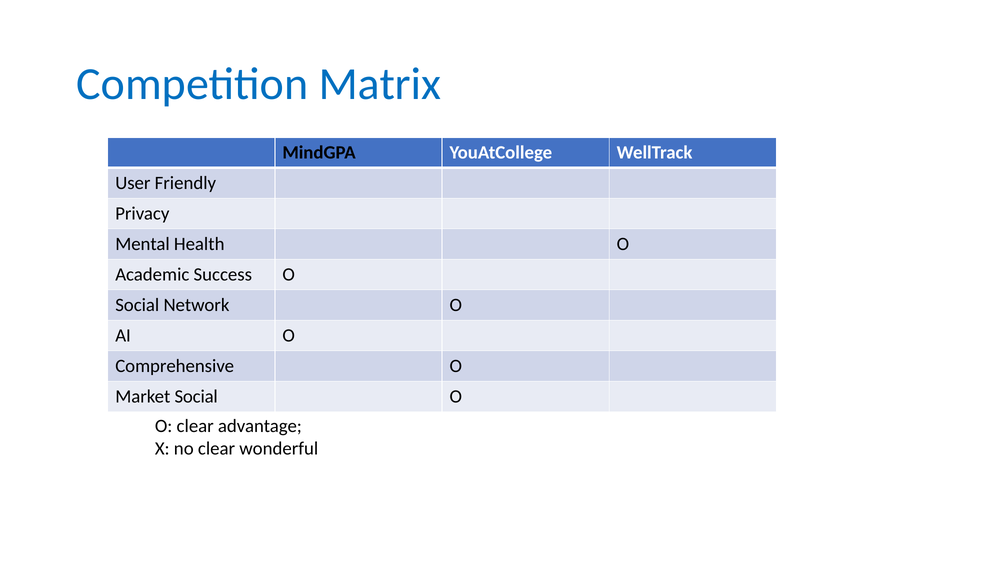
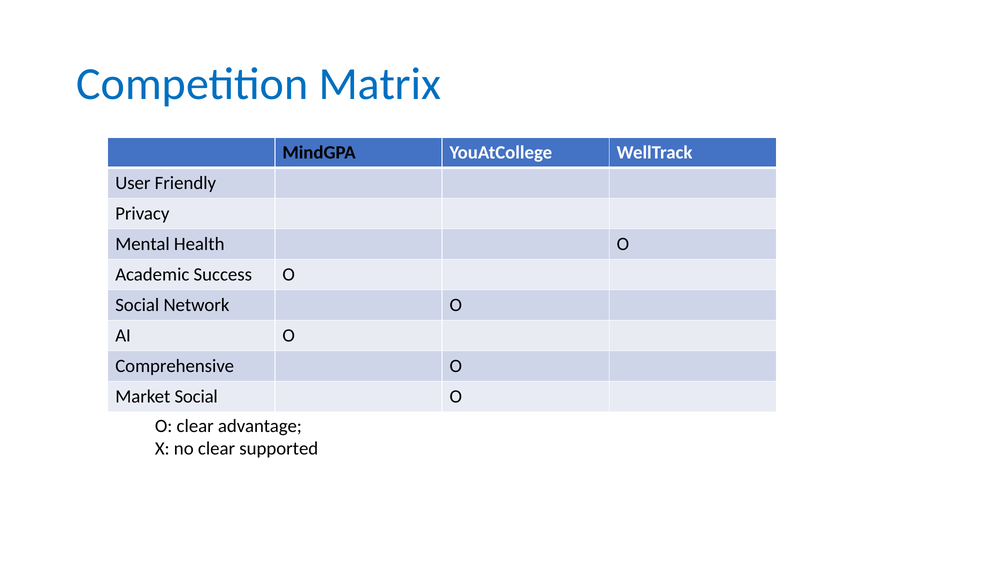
wonderful: wonderful -> supported
